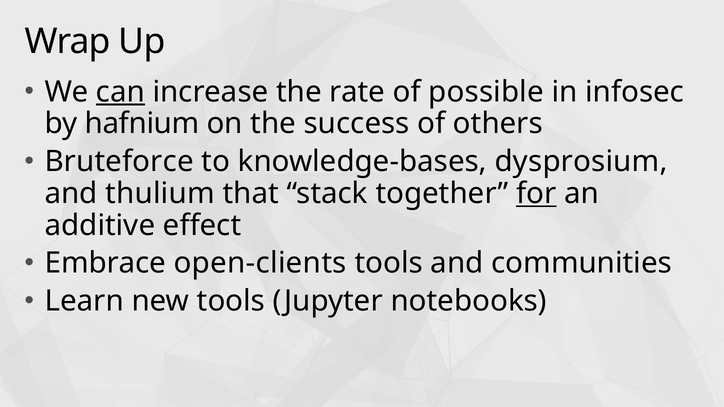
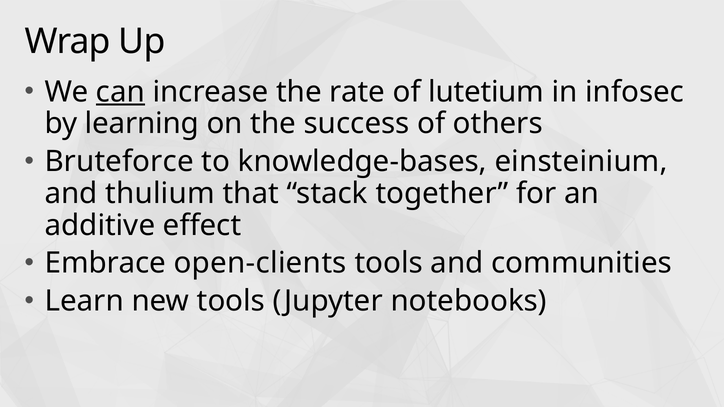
possible: possible -> lutetium
hafnium: hafnium -> learning
dysprosium: dysprosium -> einsteinium
for underline: present -> none
